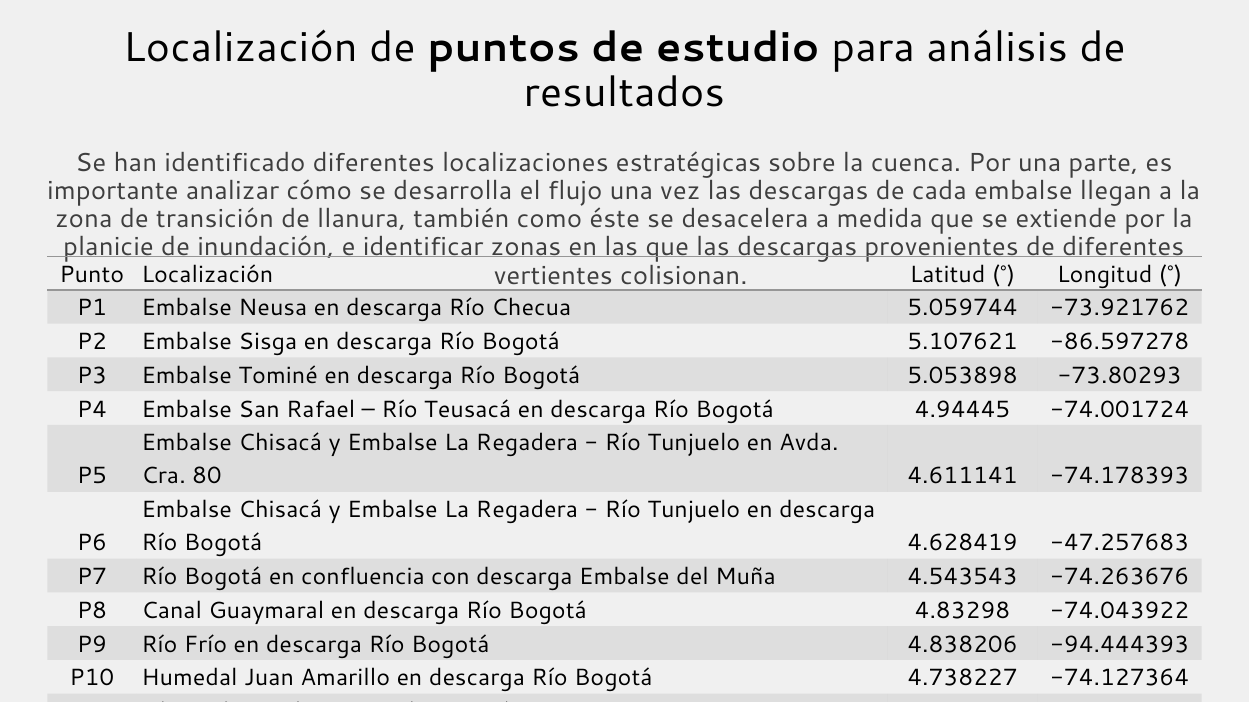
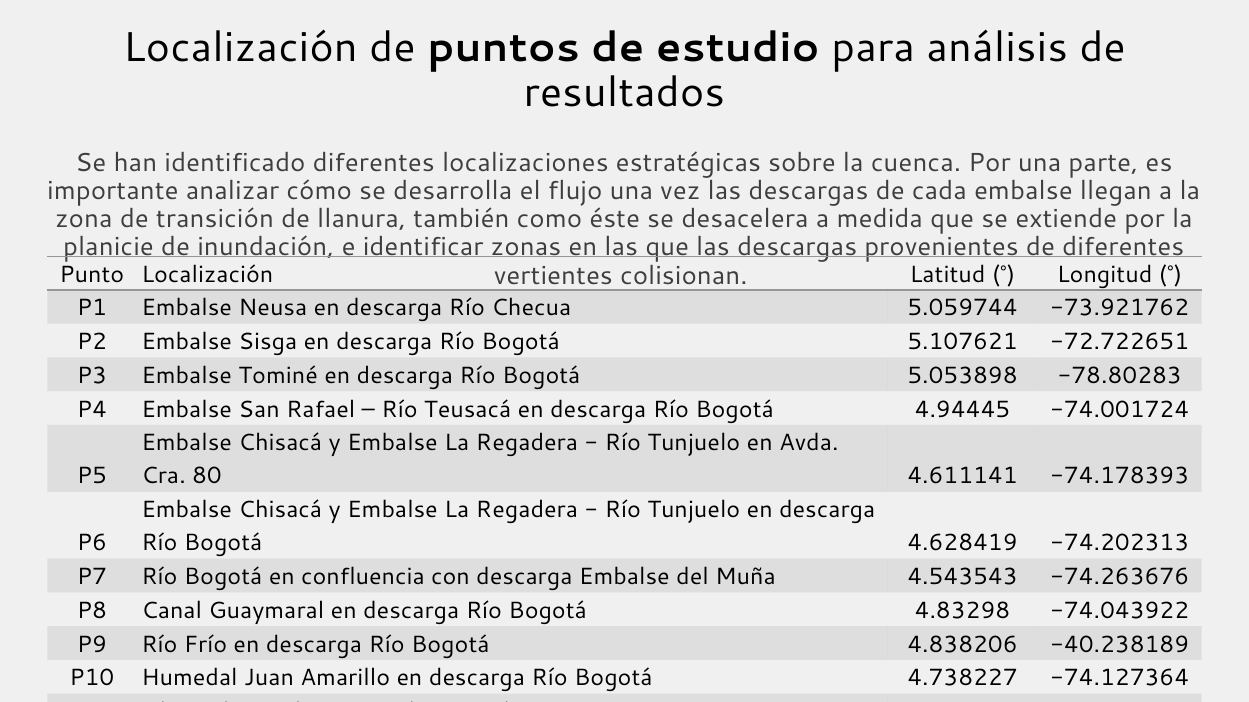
-86.597278: -86.597278 -> -72.722651
-73.80293: -73.80293 -> -78.80283
-47.257683: -47.257683 -> -74.202313
-94.444393: -94.444393 -> -40.238189
